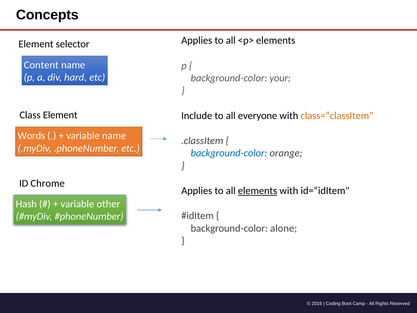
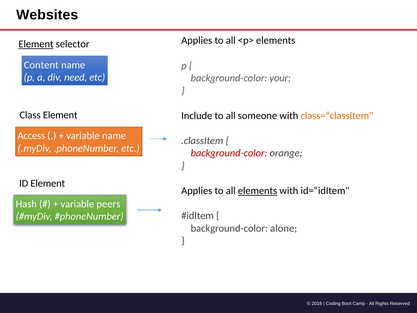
Concepts: Concepts -> Websites
Element at (36, 44) underline: none -> present
hard: hard -> need
everyone: everyone -> someone
Words: Words -> Access
background-color at (229, 153) colour: blue -> red
ID Chrome: Chrome -> Element
other: other -> peers
